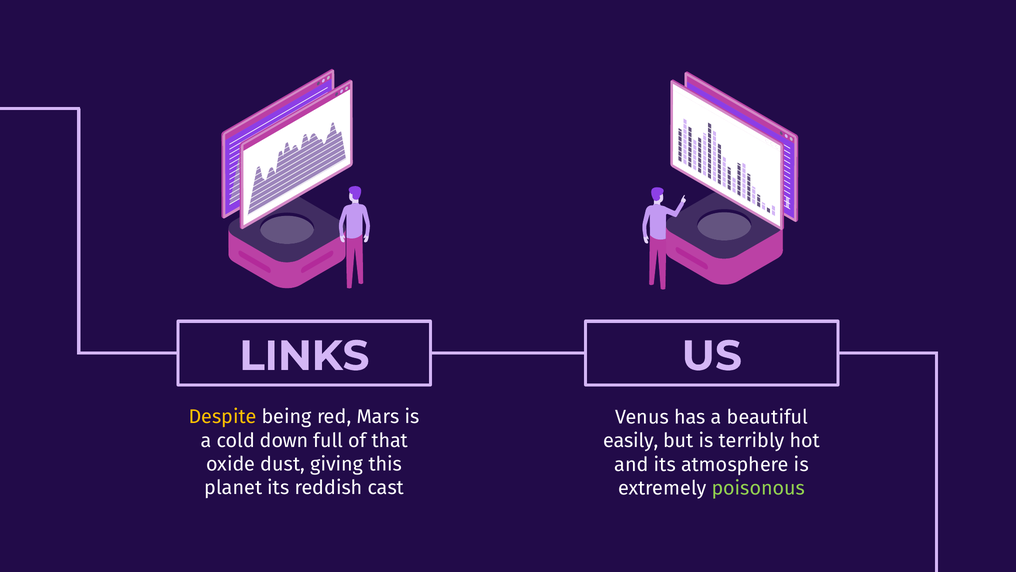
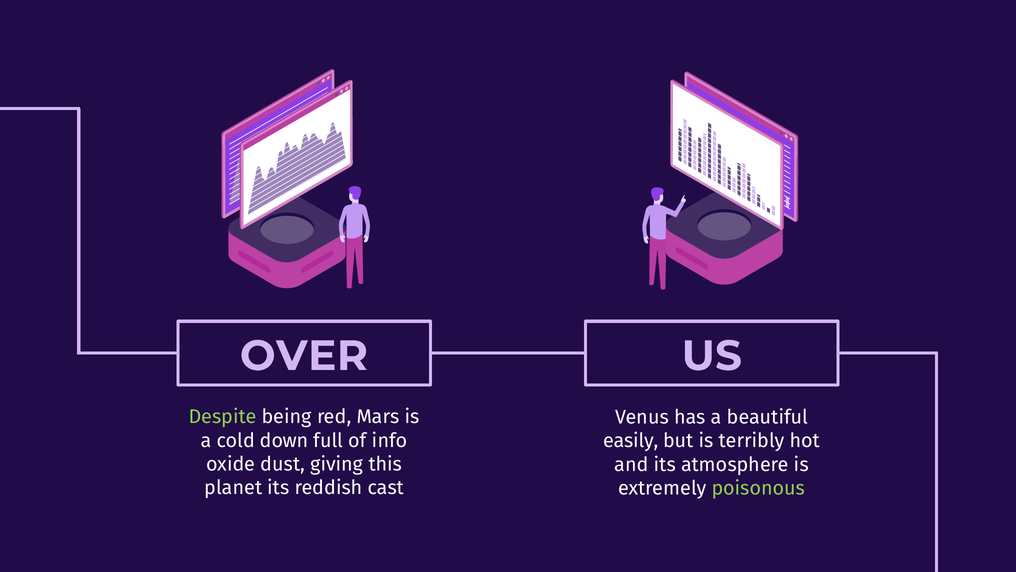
LINKS: LINKS -> OVER
Despite colour: yellow -> light green
that: that -> info
